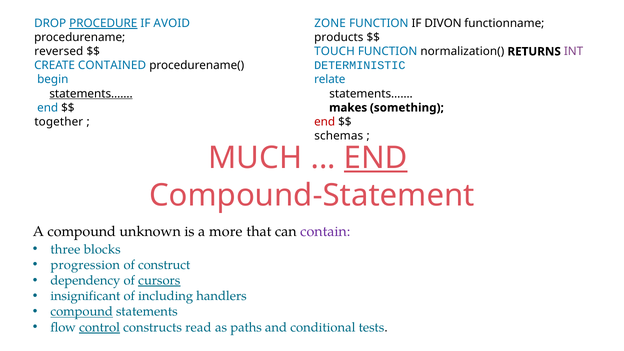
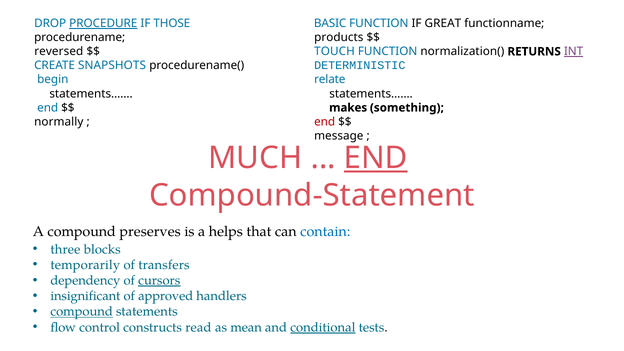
AVOID: AVOID -> THOSE
ZONE: ZONE -> BASIC
DIVON: DIVON -> GREAT
INT underline: none -> present
CONTAINED: CONTAINED -> SNAPSHOTS
statements…… at (91, 94) underline: present -> none
together: together -> normally
schemas: schemas -> message
unknown: unknown -> preserves
more: more -> helps
contain colour: purple -> blue
progression: progression -> temporarily
construct: construct -> transfers
including: including -> approved
control underline: present -> none
paths: paths -> mean
conditional underline: none -> present
